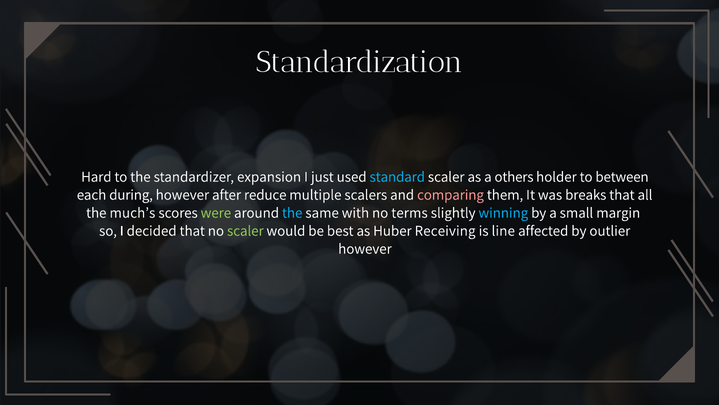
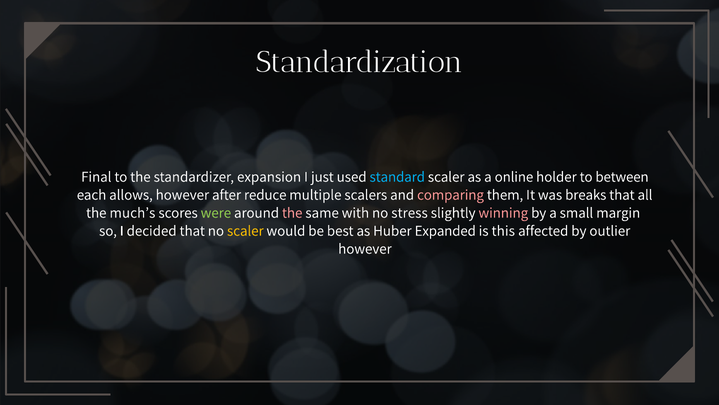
Hard: Hard -> Final
others: others -> online
during: during -> allows
the at (292, 212) colour: light blue -> pink
terms: terms -> stress
winning colour: light blue -> pink
scaler at (245, 230) colour: light green -> yellow
Receiving: Receiving -> Expanded
line: line -> this
